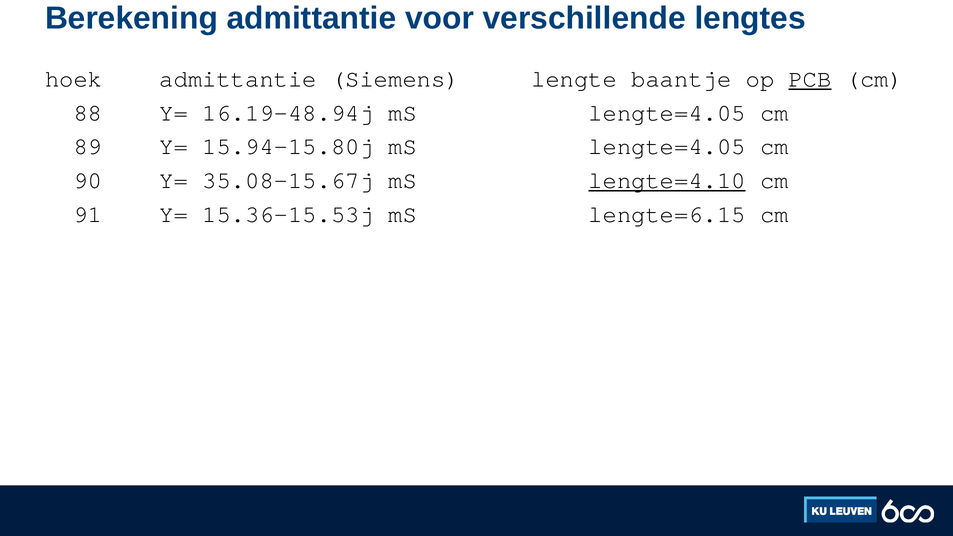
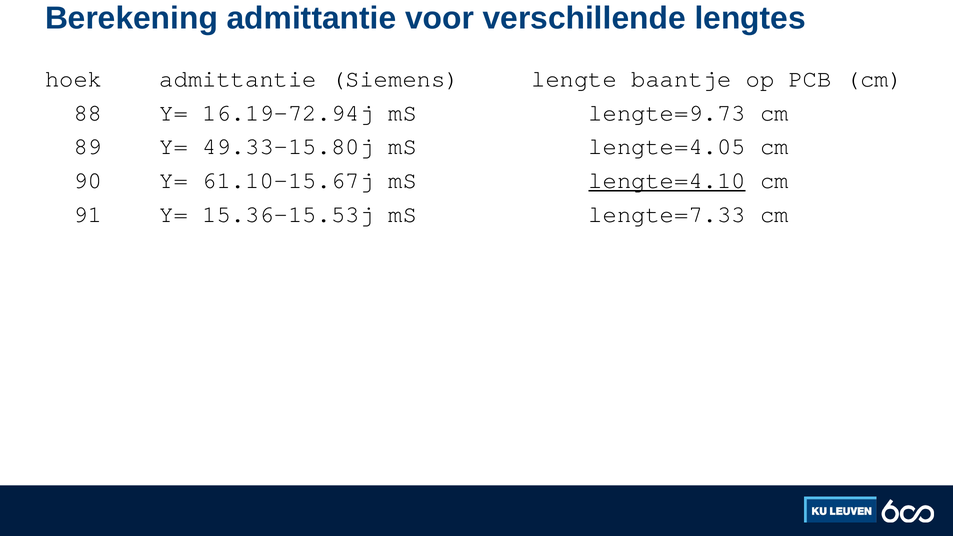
PCB underline: present -> none
16.19-48.94j: 16.19-48.94j -> 16.19-72.94j
lengte=4.05 at (667, 113): lengte=4.05 -> lengte=9.73
15.94-15.80j: 15.94-15.80j -> 49.33-15.80j
35.08-15.67j: 35.08-15.67j -> 61.10-15.67j
lengte=6.15: lengte=6.15 -> lengte=7.33
